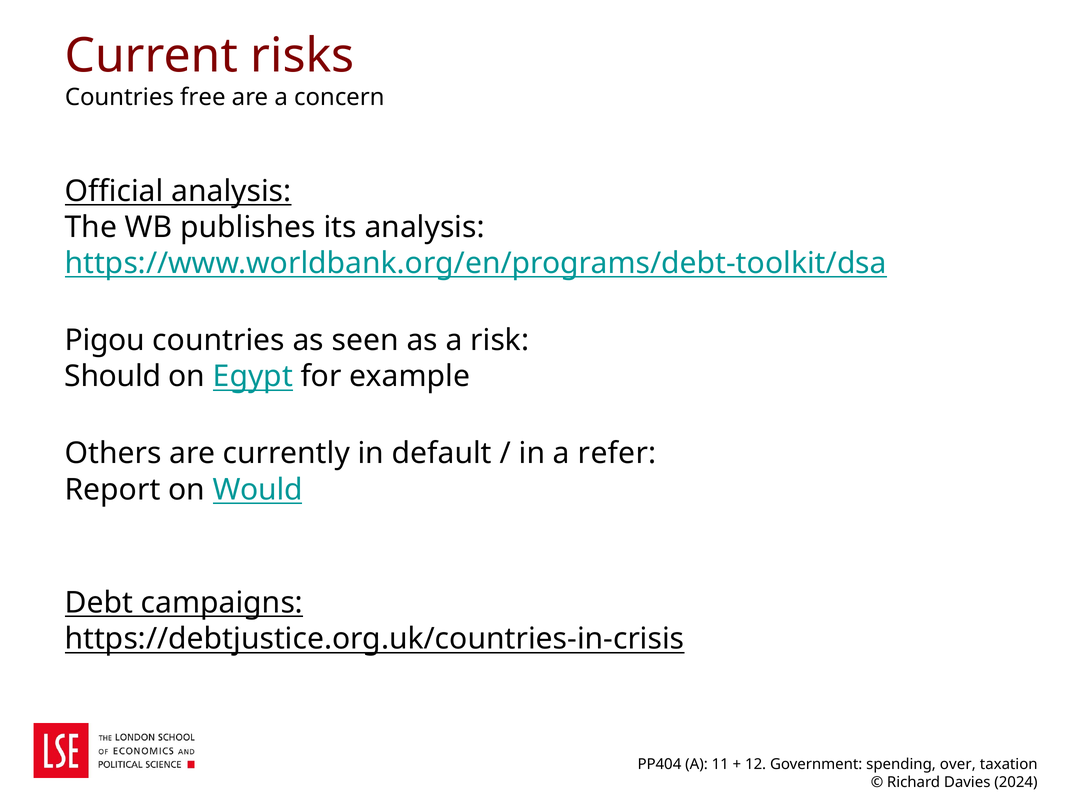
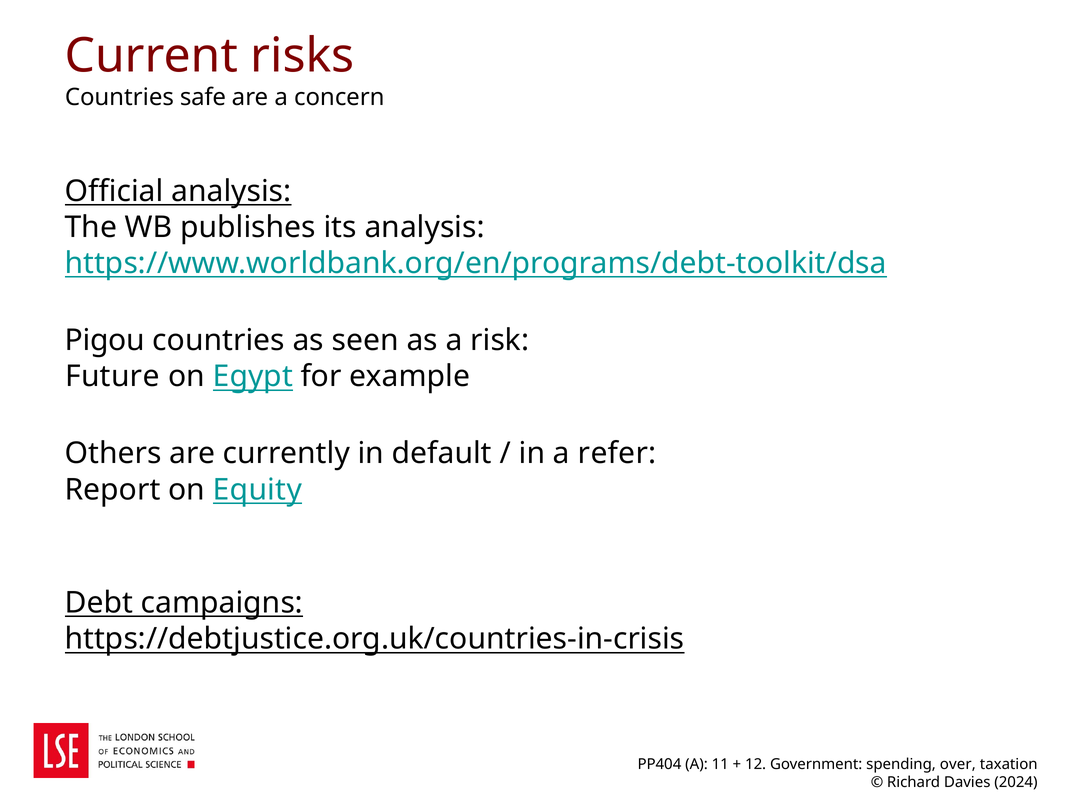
free: free -> safe
Should: Should -> Future
Would: Would -> Equity
